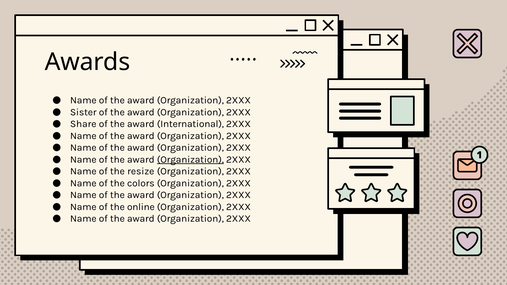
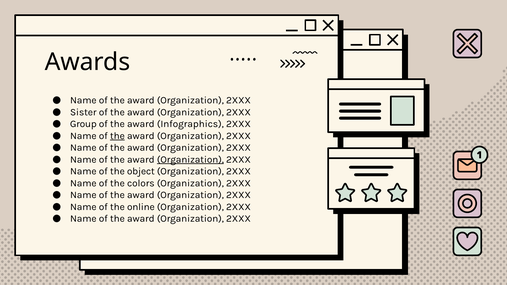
Share: Share -> Group
International: International -> Infographics
the at (117, 136) underline: none -> present
resize: resize -> object
